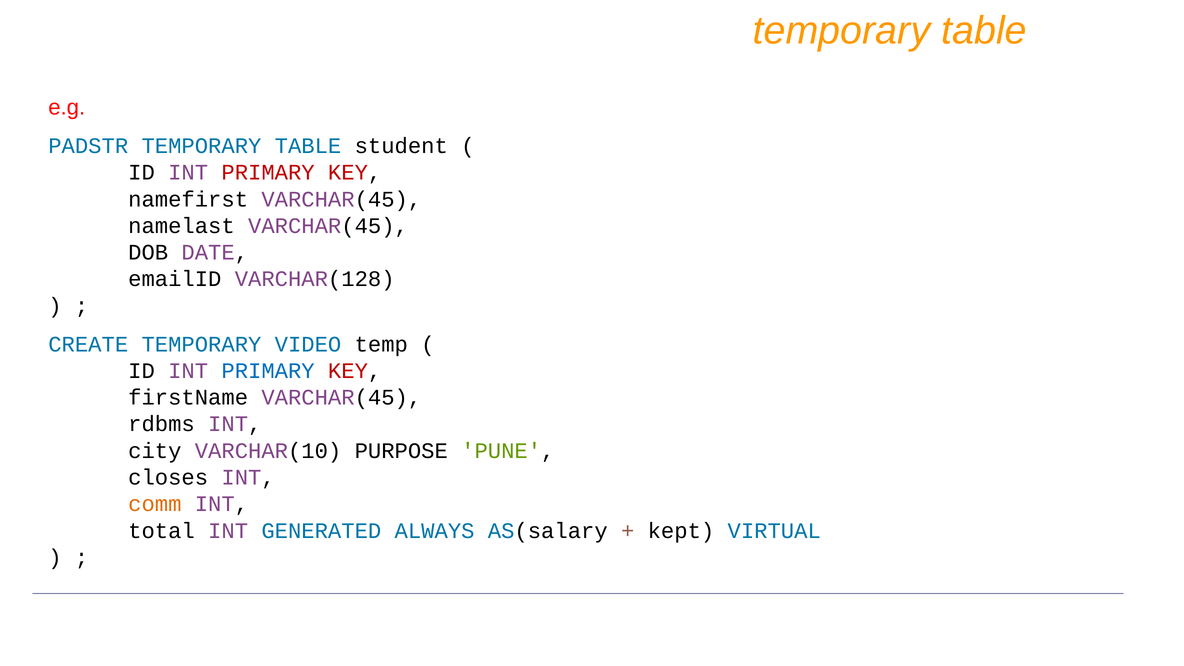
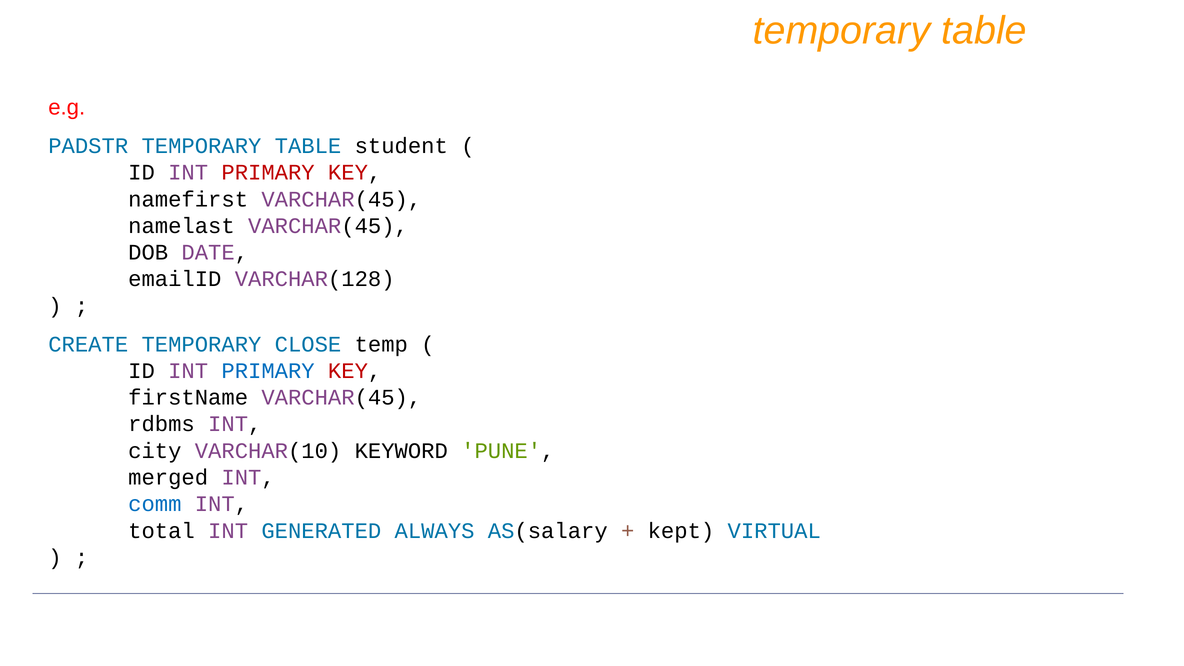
VIDEO: VIDEO -> CLOSE
PURPOSE: PURPOSE -> KEYWORD
closes: closes -> merged
comm colour: orange -> blue
